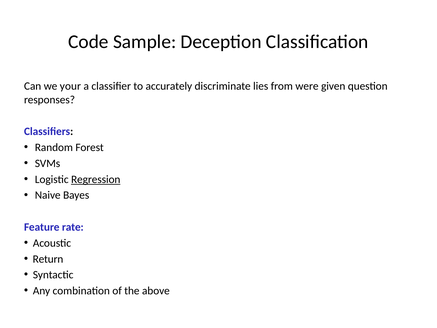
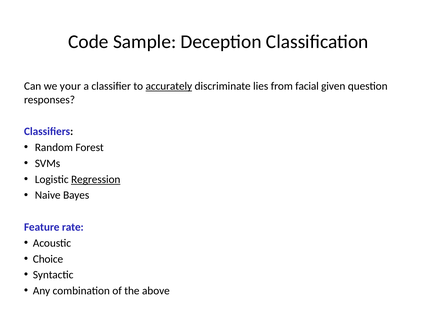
accurately underline: none -> present
were: were -> facial
Return: Return -> Choice
